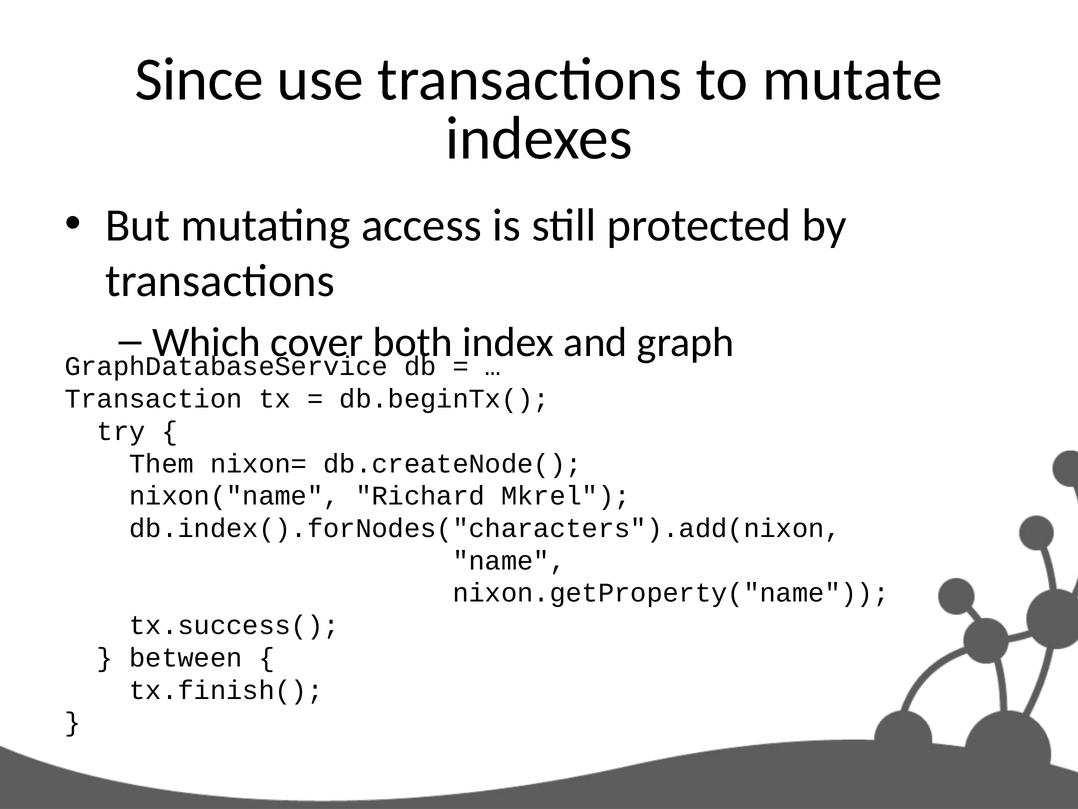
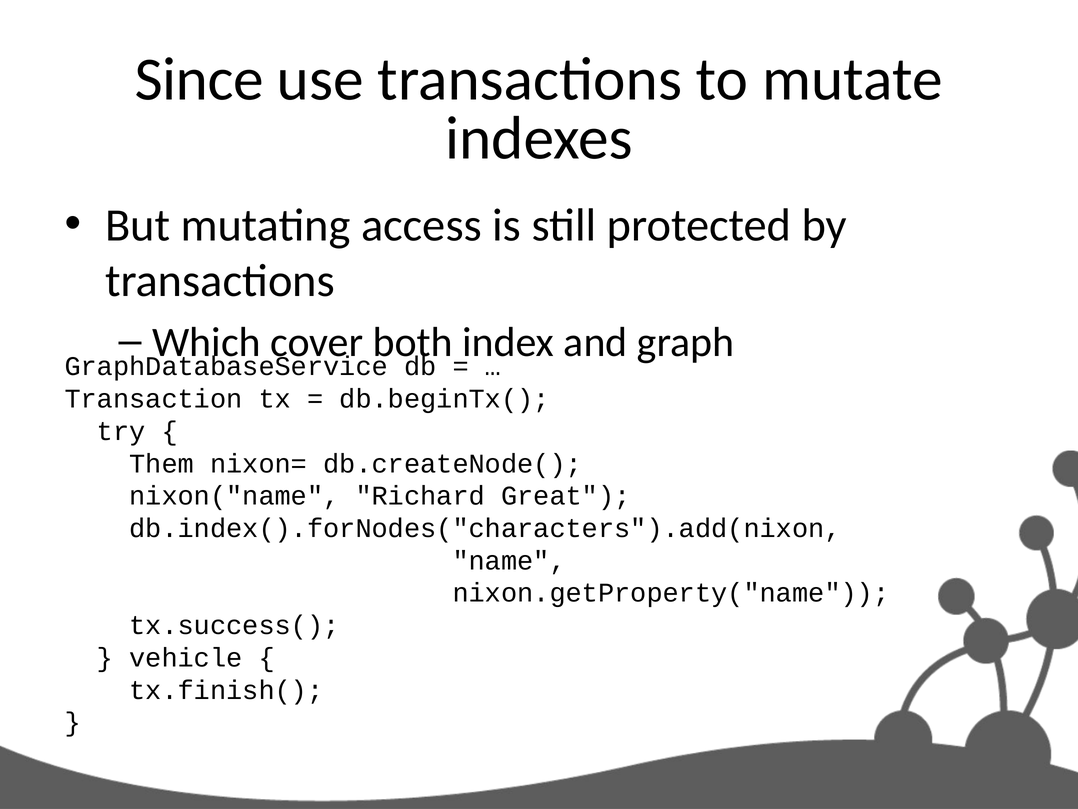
Mkrel: Mkrel -> Great
between: between -> vehicle
